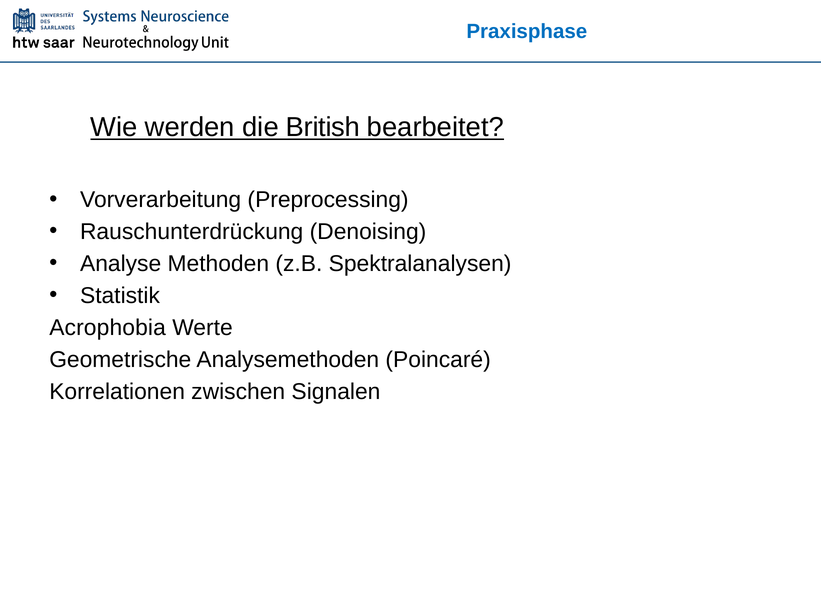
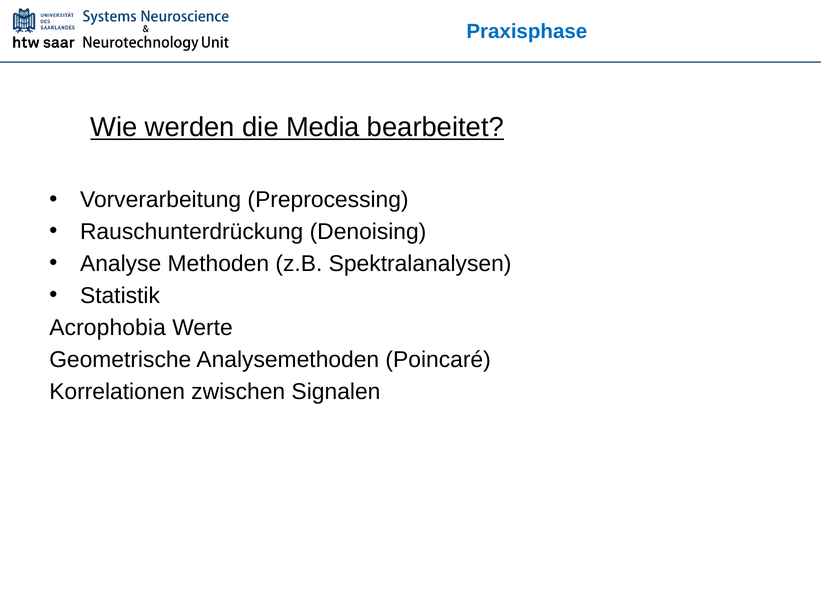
British: British -> Media
